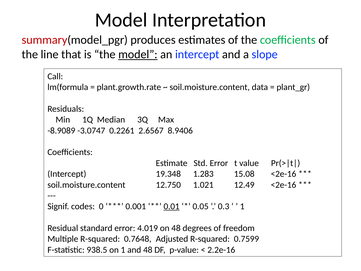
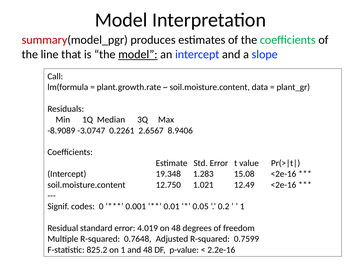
0.01 underline: present -> none
0.3: 0.3 -> 0.2
938.5: 938.5 -> 825.2
